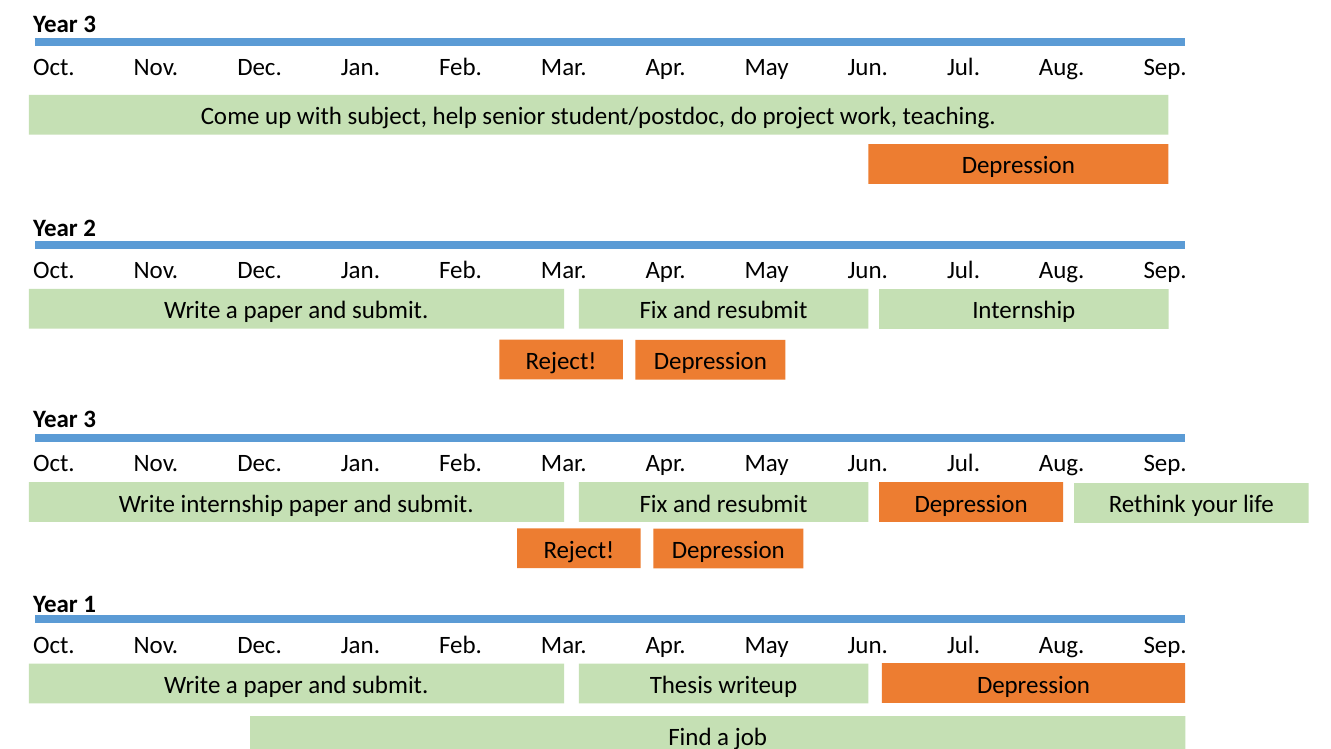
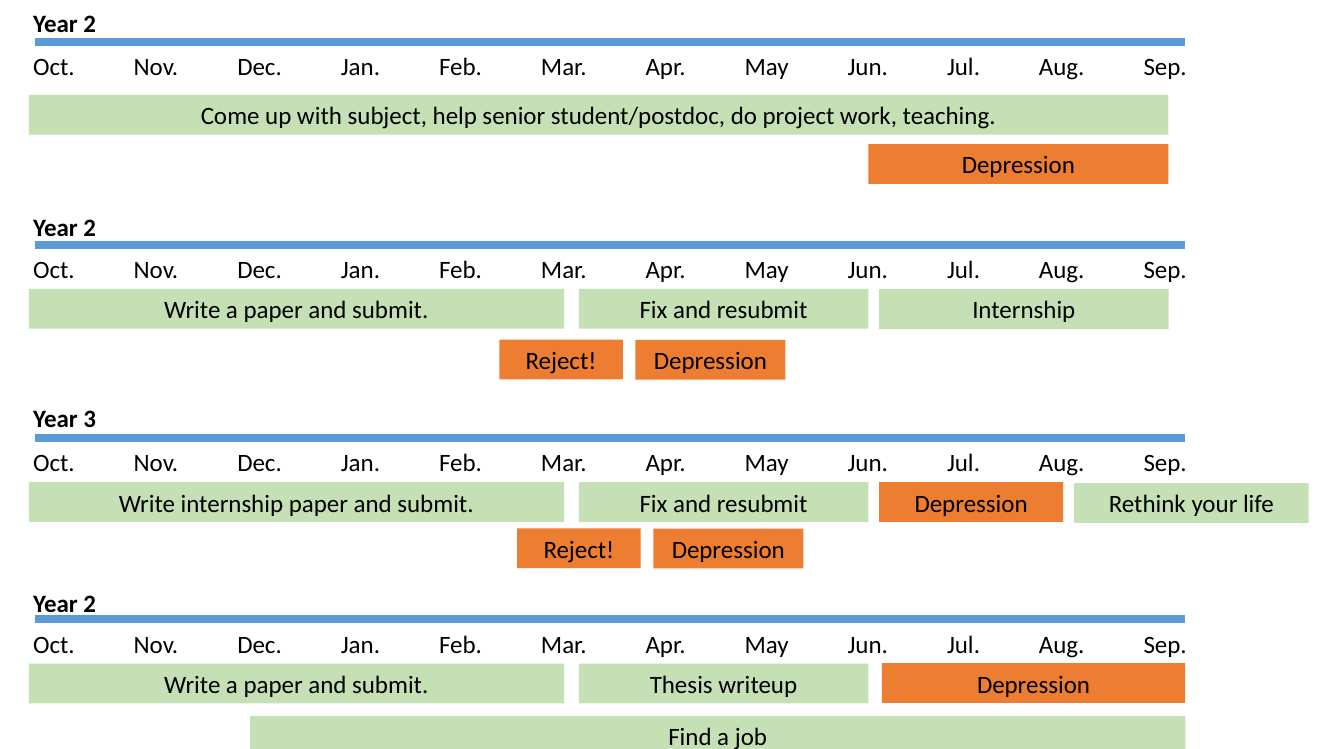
3 at (90, 24): 3 -> 2
1 at (90, 604): 1 -> 2
